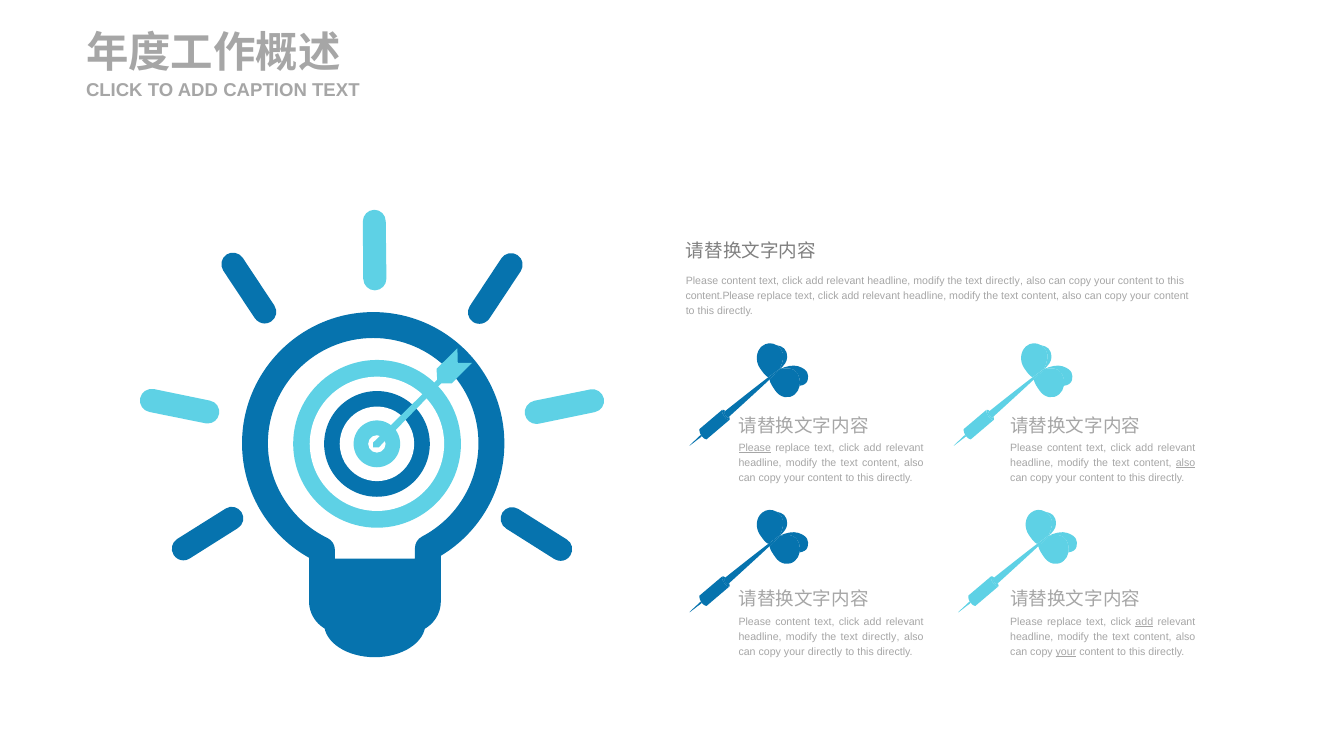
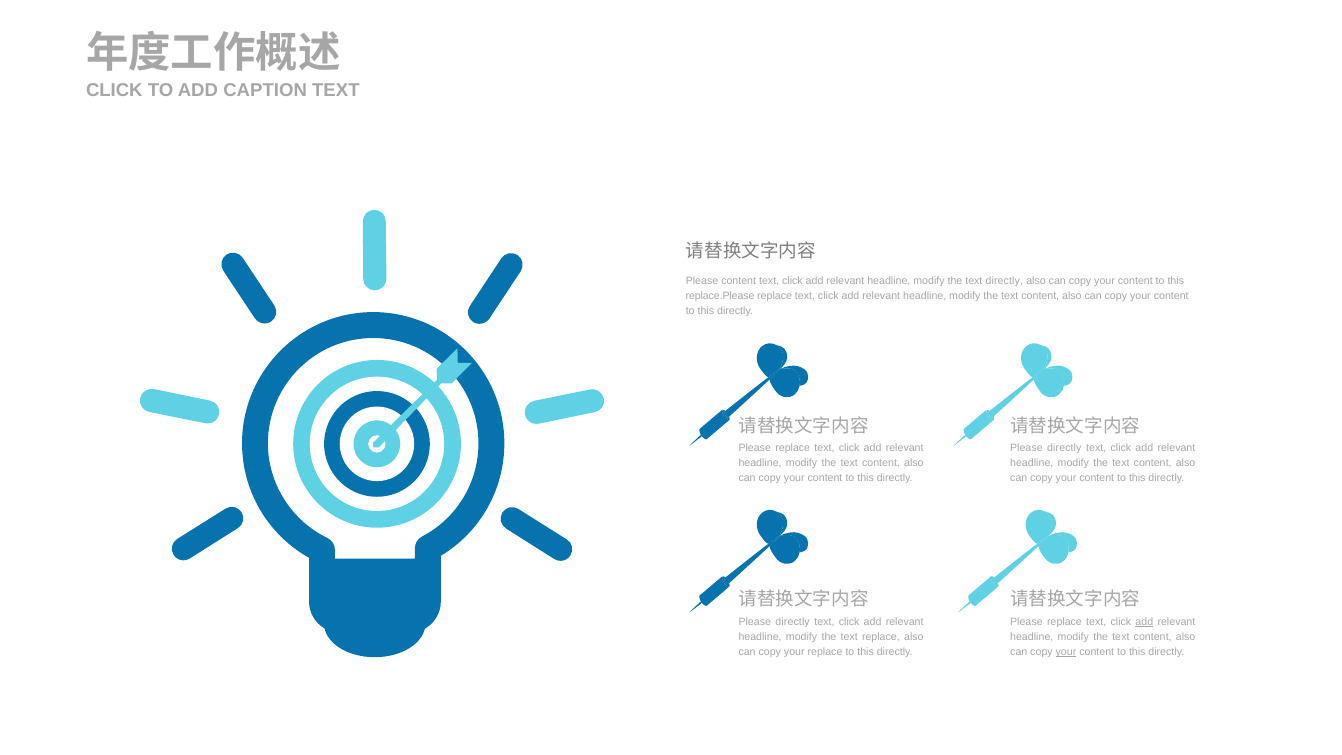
content.Please: content.Please -> replace.Please
Please at (755, 448) underline: present -> none
content at (1064, 448): content -> directly
also at (1186, 463) underline: present -> none
content at (793, 621): content -> directly
directly at (881, 637): directly -> replace
your directly: directly -> replace
